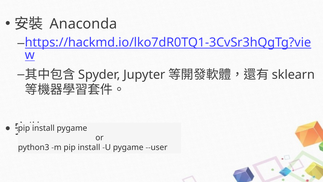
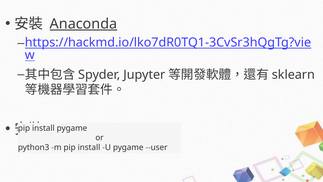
Anaconda underline: none -> present
